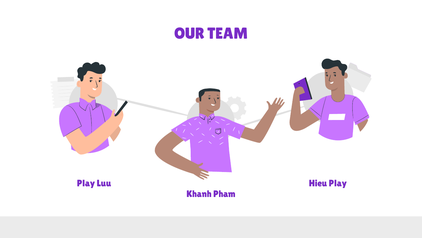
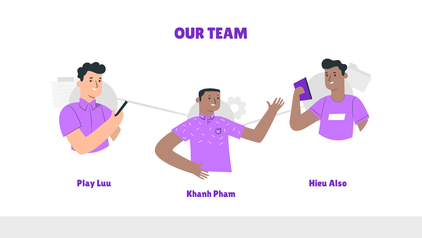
Hieu Play: Play -> Also
